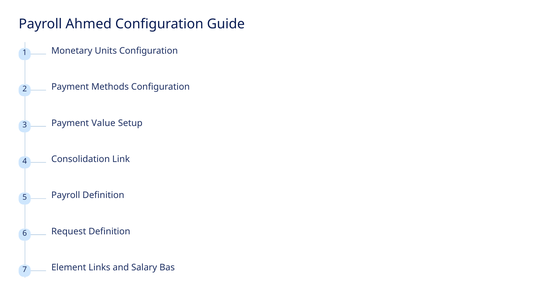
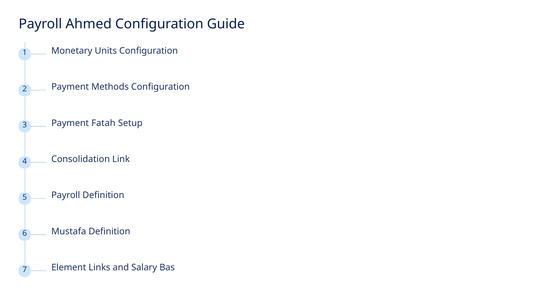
Value: Value -> Fatah
Request: Request -> Mustafa
